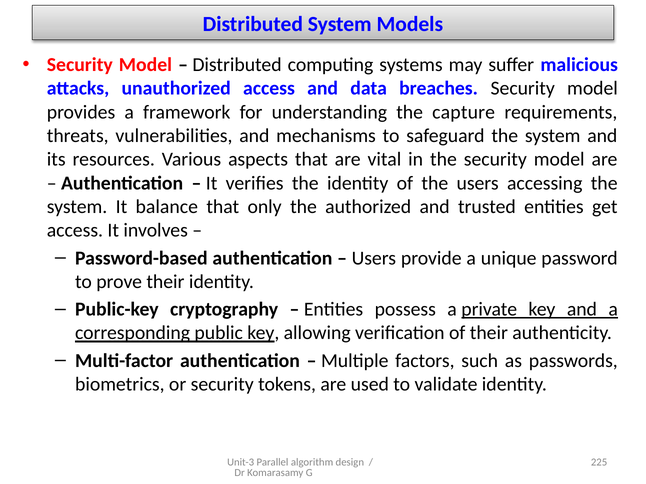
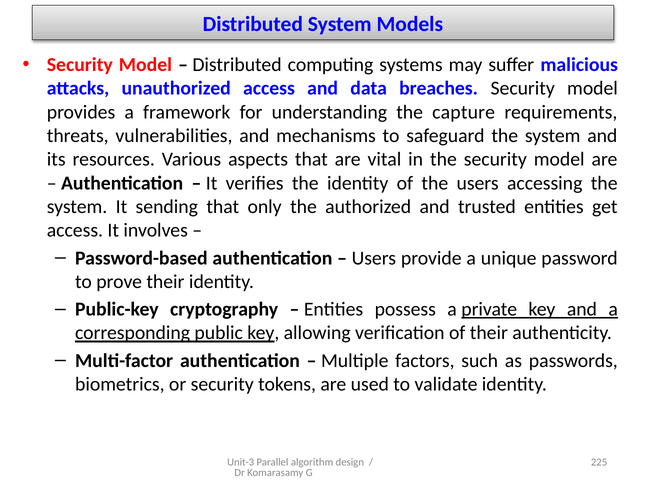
balance: balance -> sending
